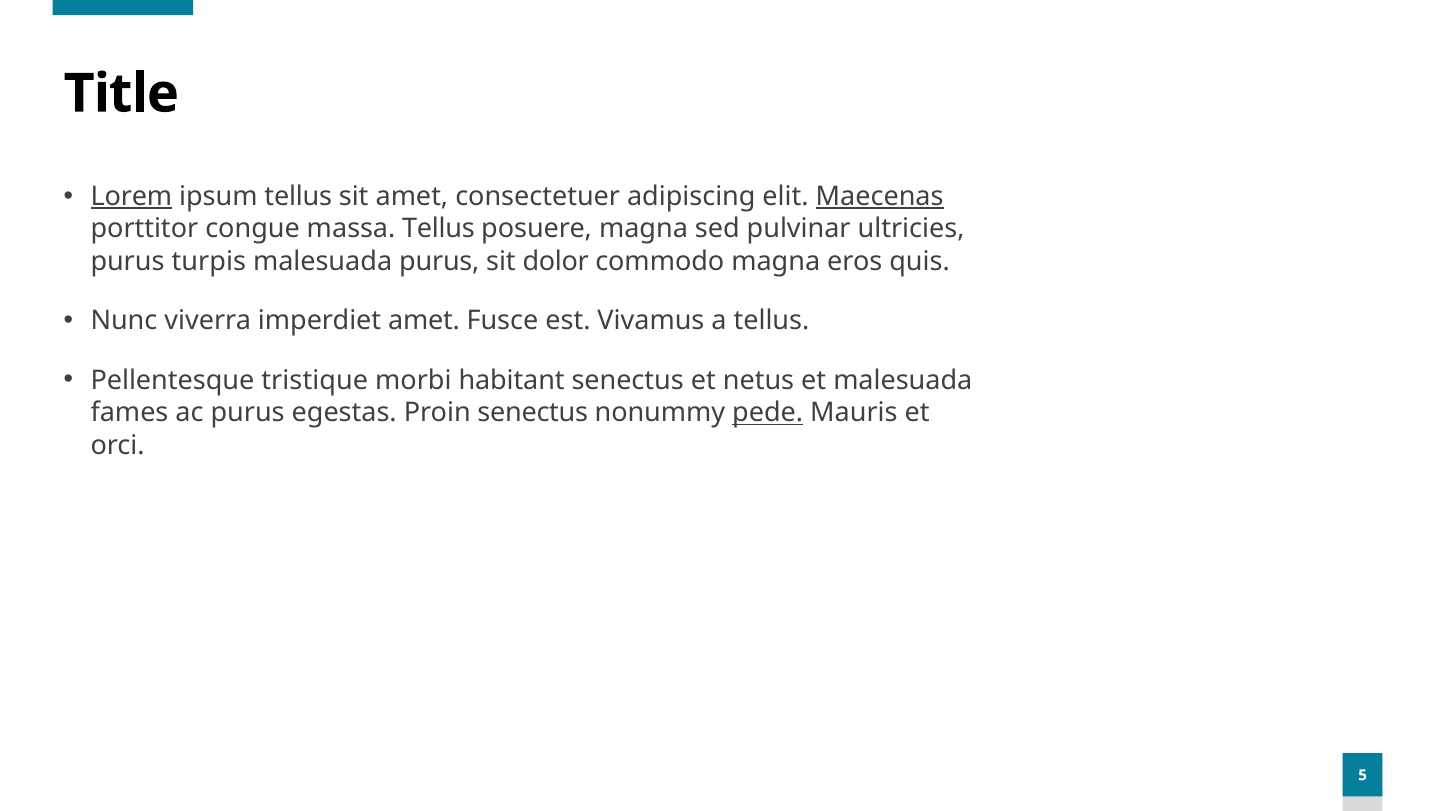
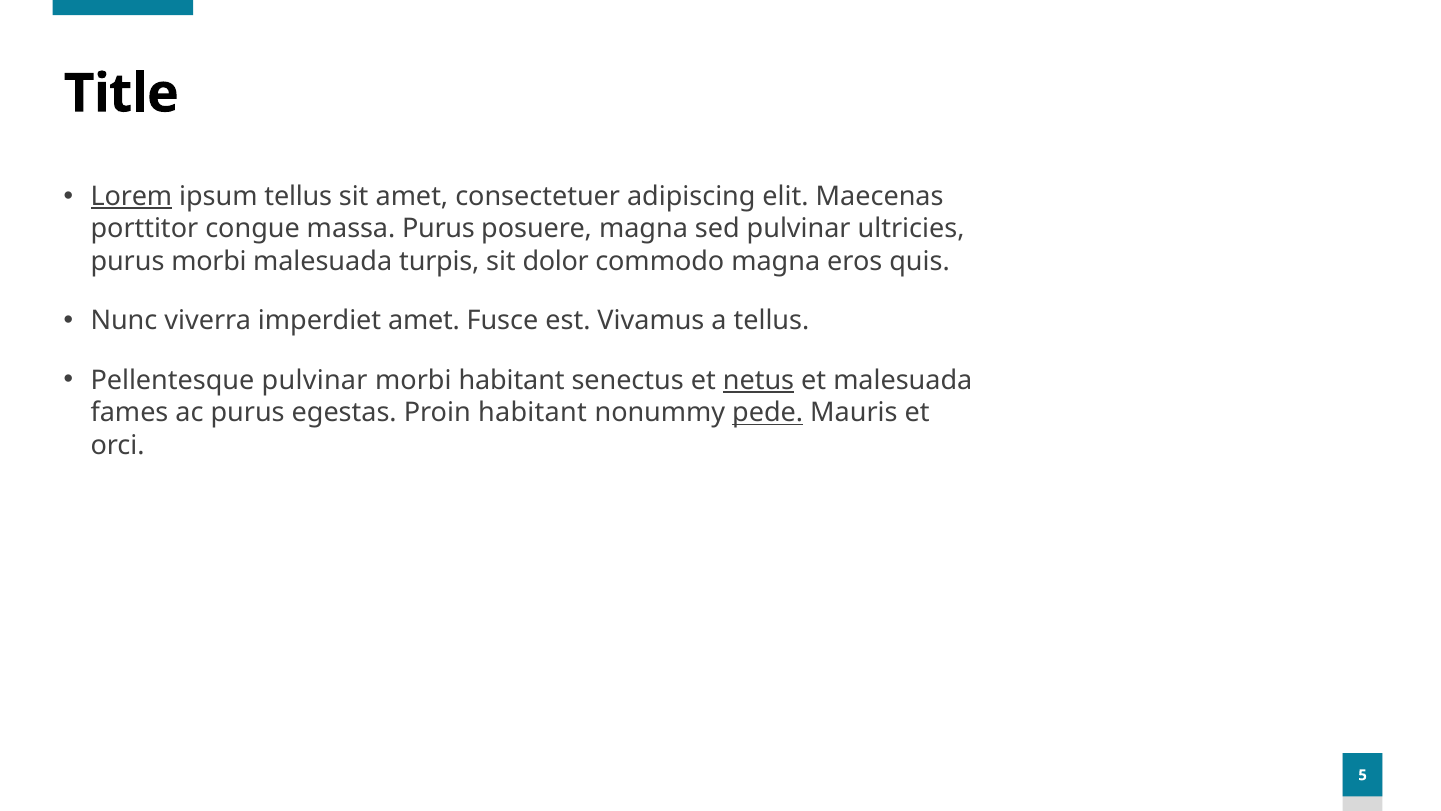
Maecenas underline: present -> none
massa Tellus: Tellus -> Purus
purus turpis: turpis -> morbi
malesuada purus: purus -> turpis
Pellentesque tristique: tristique -> pulvinar
netus underline: none -> present
Proin senectus: senectus -> habitant
